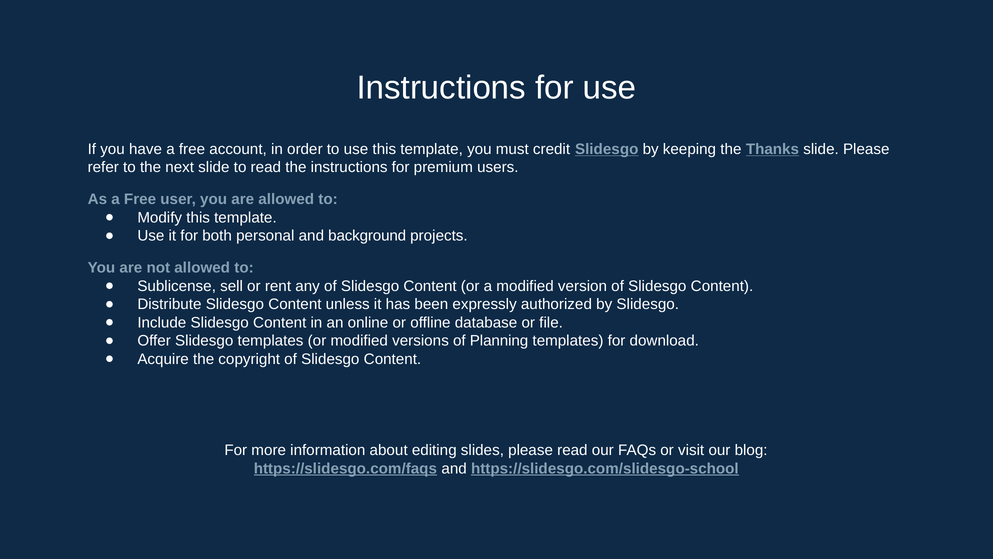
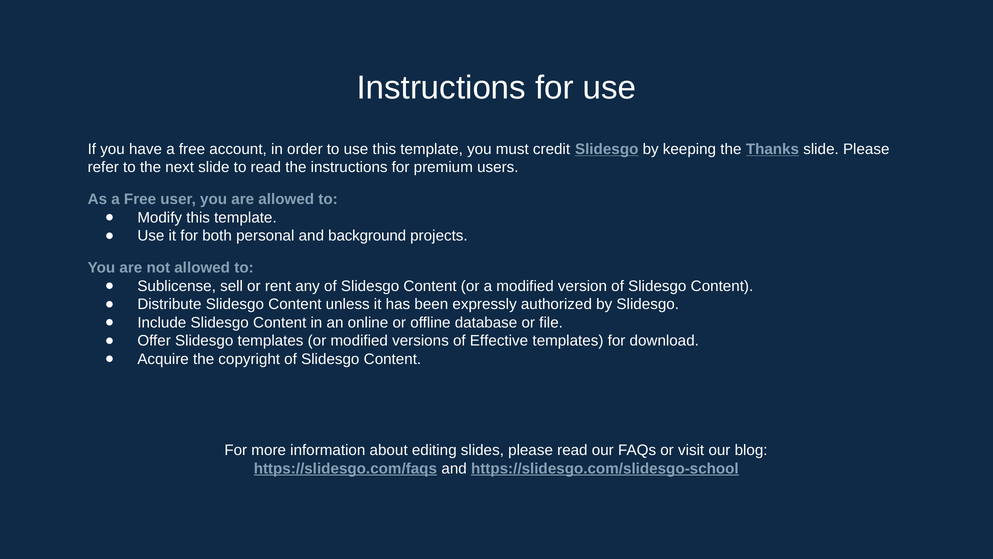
Planning: Planning -> Effective
